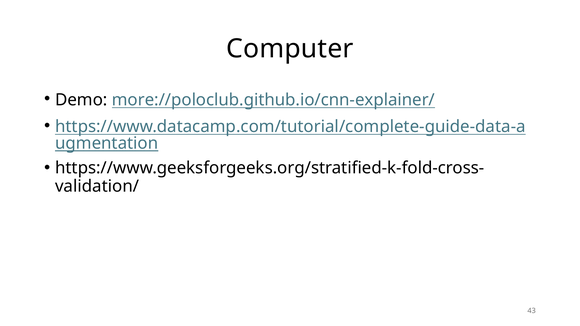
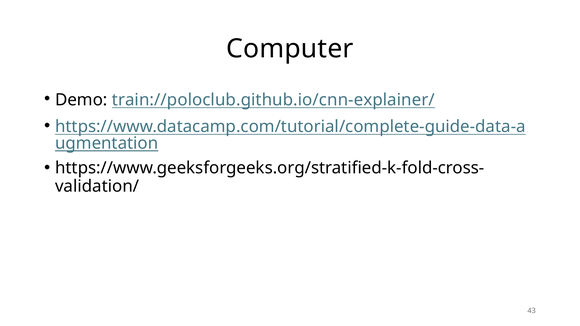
more://poloclub.github.io/cnn-explainer/: more://poloclub.github.io/cnn-explainer/ -> train://poloclub.github.io/cnn-explainer/
